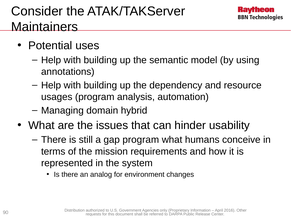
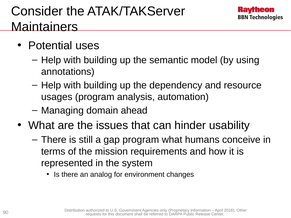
hybrid: hybrid -> ahead
